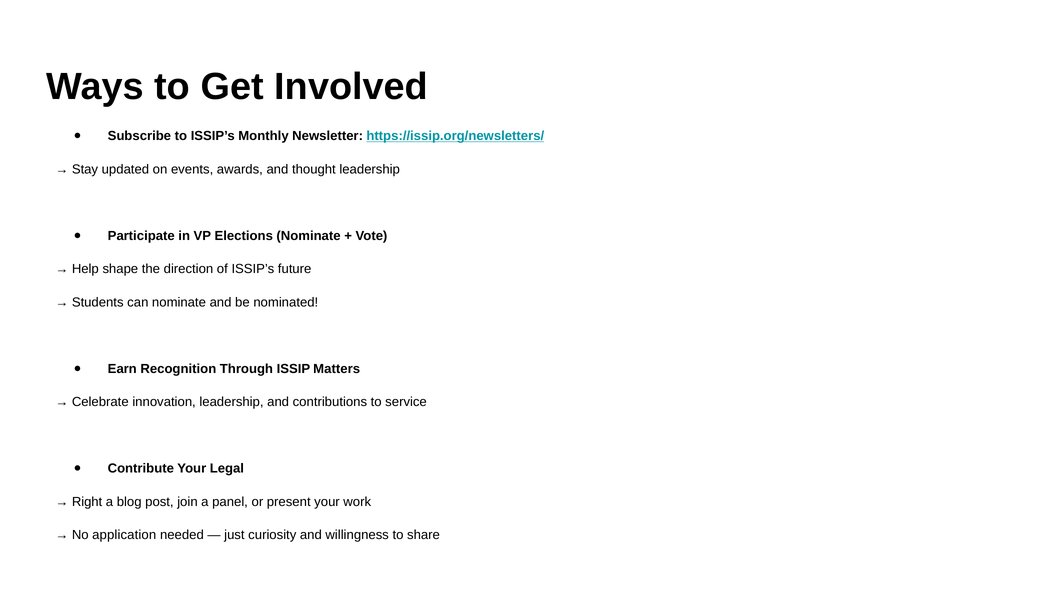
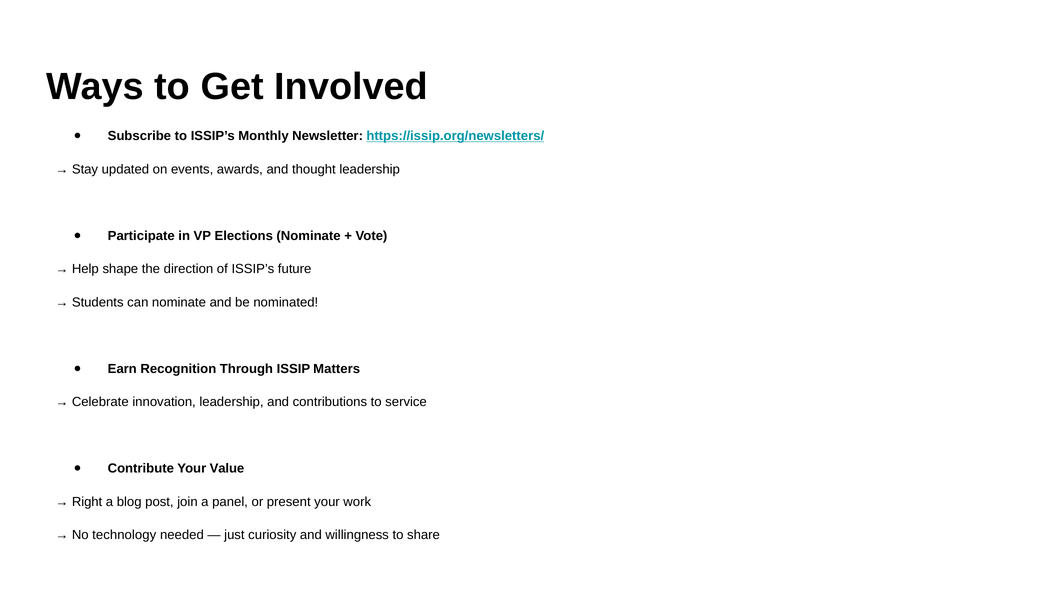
Legal: Legal -> Value
application: application -> technology
